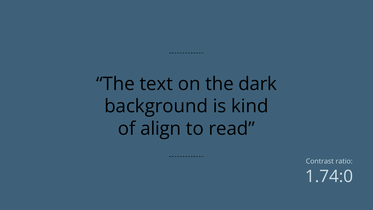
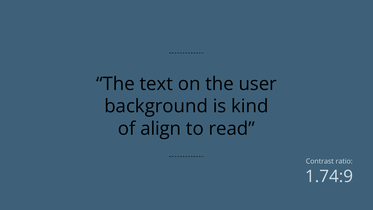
dark: dark -> user
1.74:0: 1.74:0 -> 1.74:9
